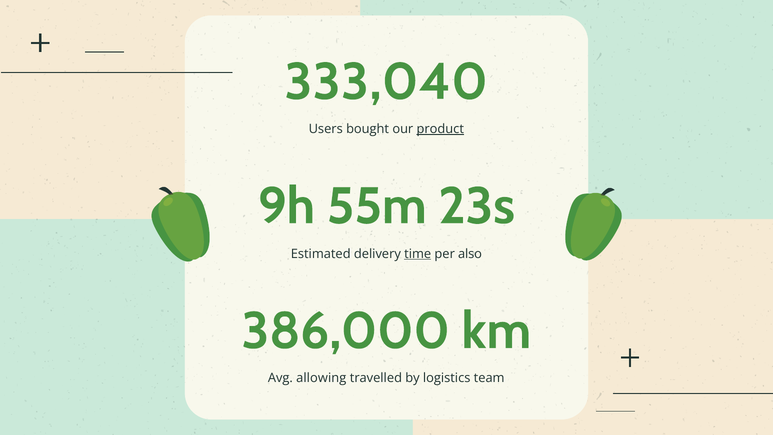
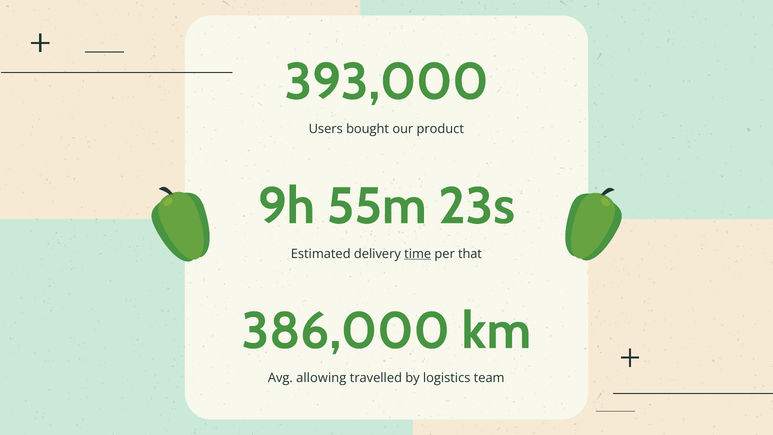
333,040: 333,040 -> 393,000
product underline: present -> none
also: also -> that
